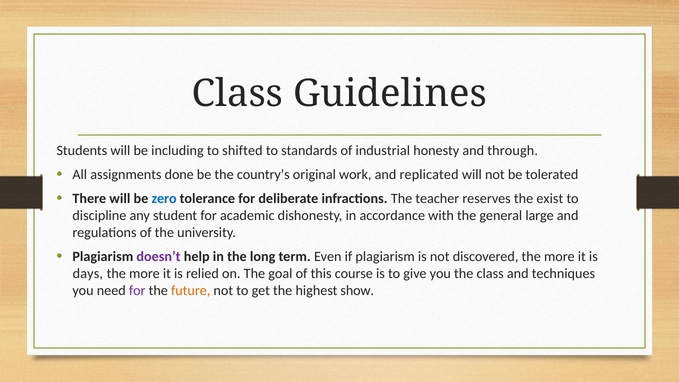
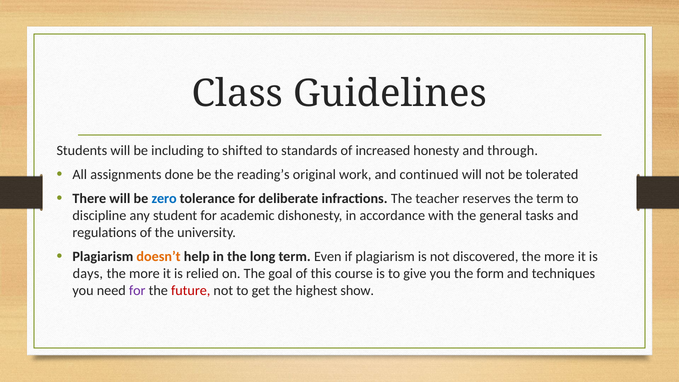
industrial: industrial -> increased
country’s: country’s -> reading’s
replicated: replicated -> continued
the exist: exist -> term
large: large -> tasks
doesn’t colour: purple -> orange
the class: class -> form
future colour: orange -> red
